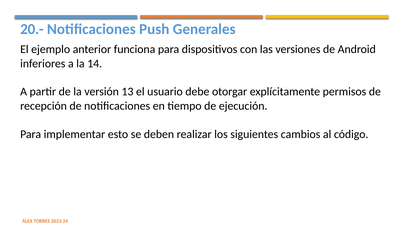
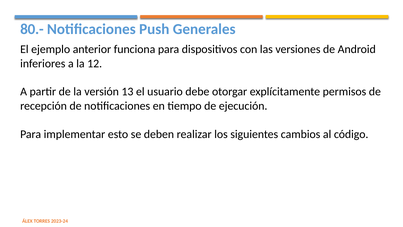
20.-: 20.- -> 80.-
14: 14 -> 12
